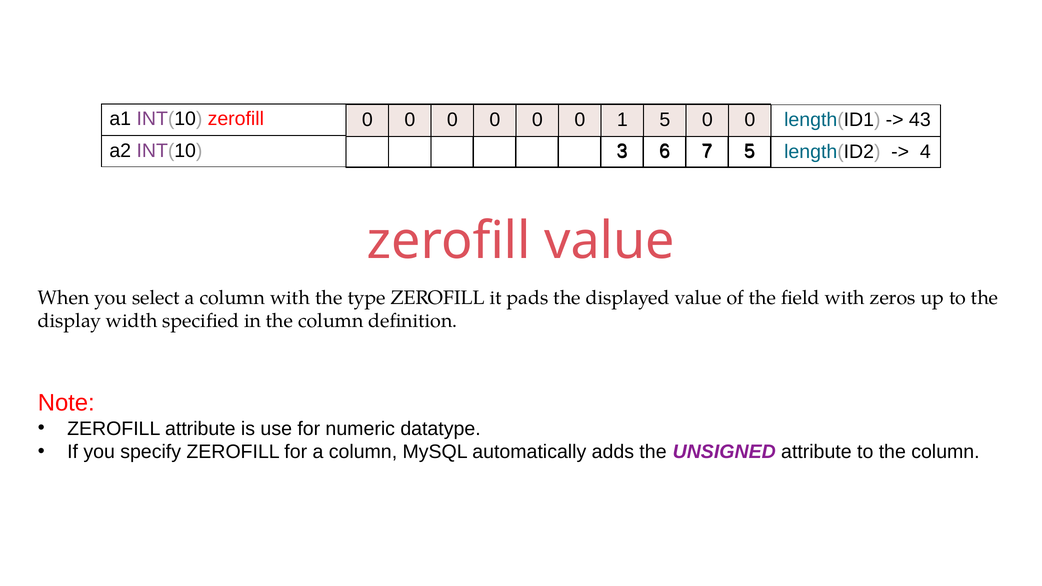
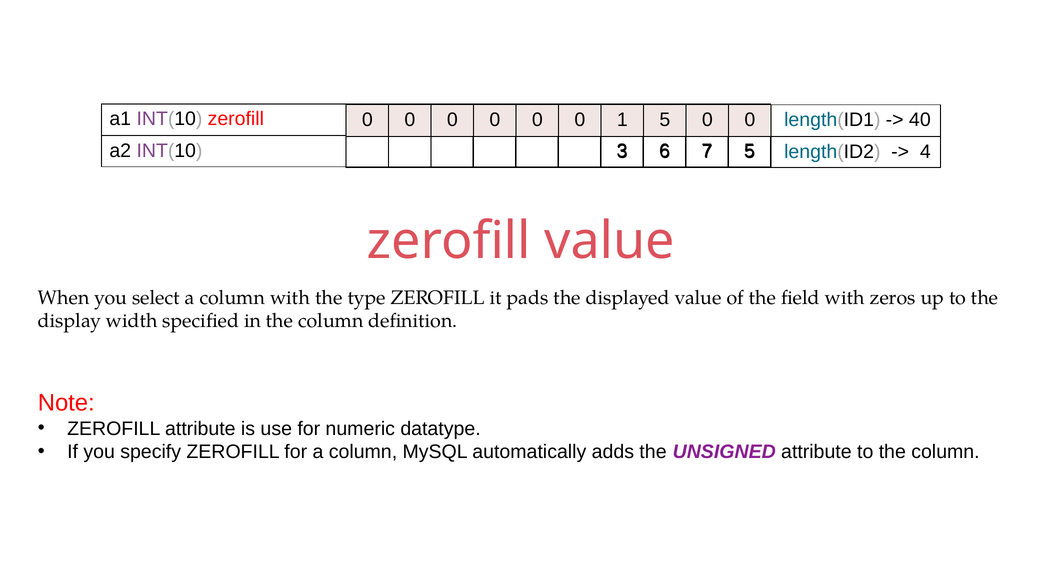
43: 43 -> 40
